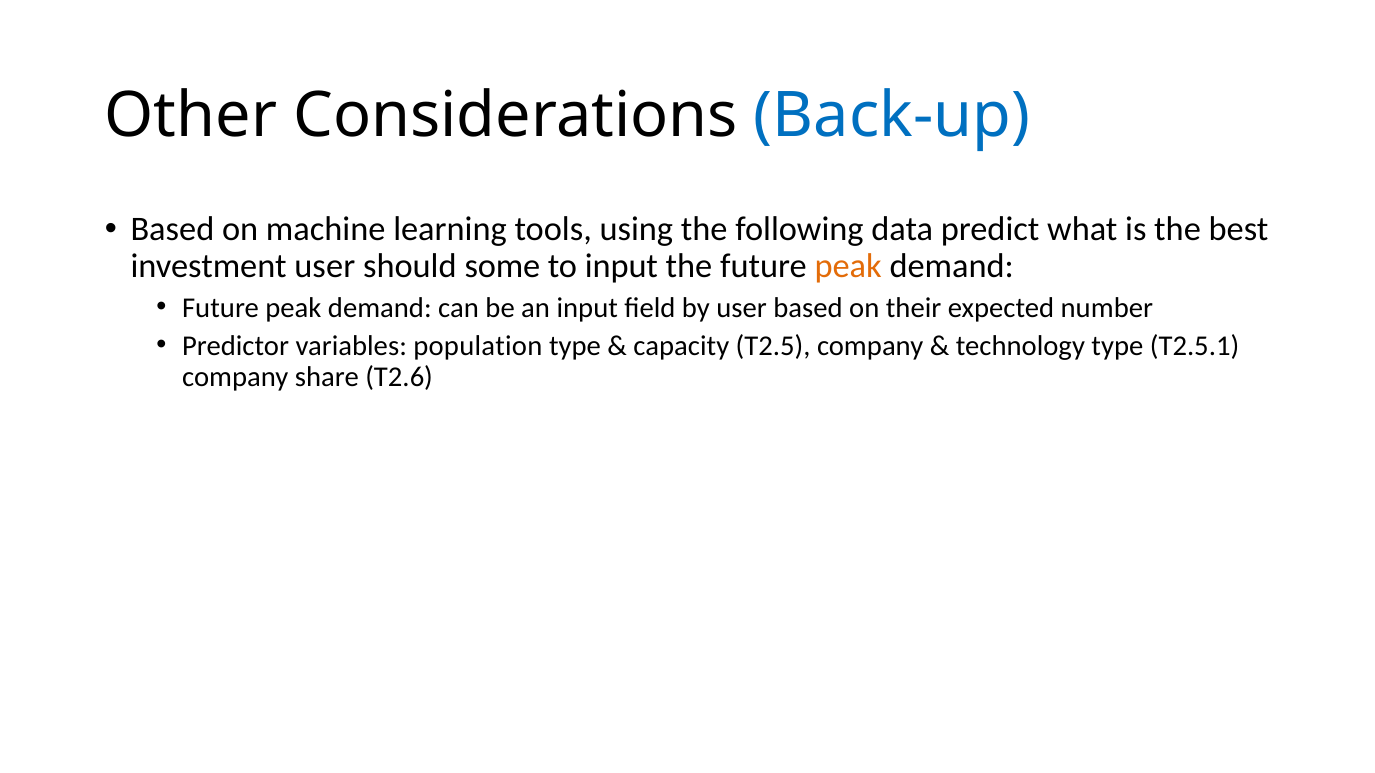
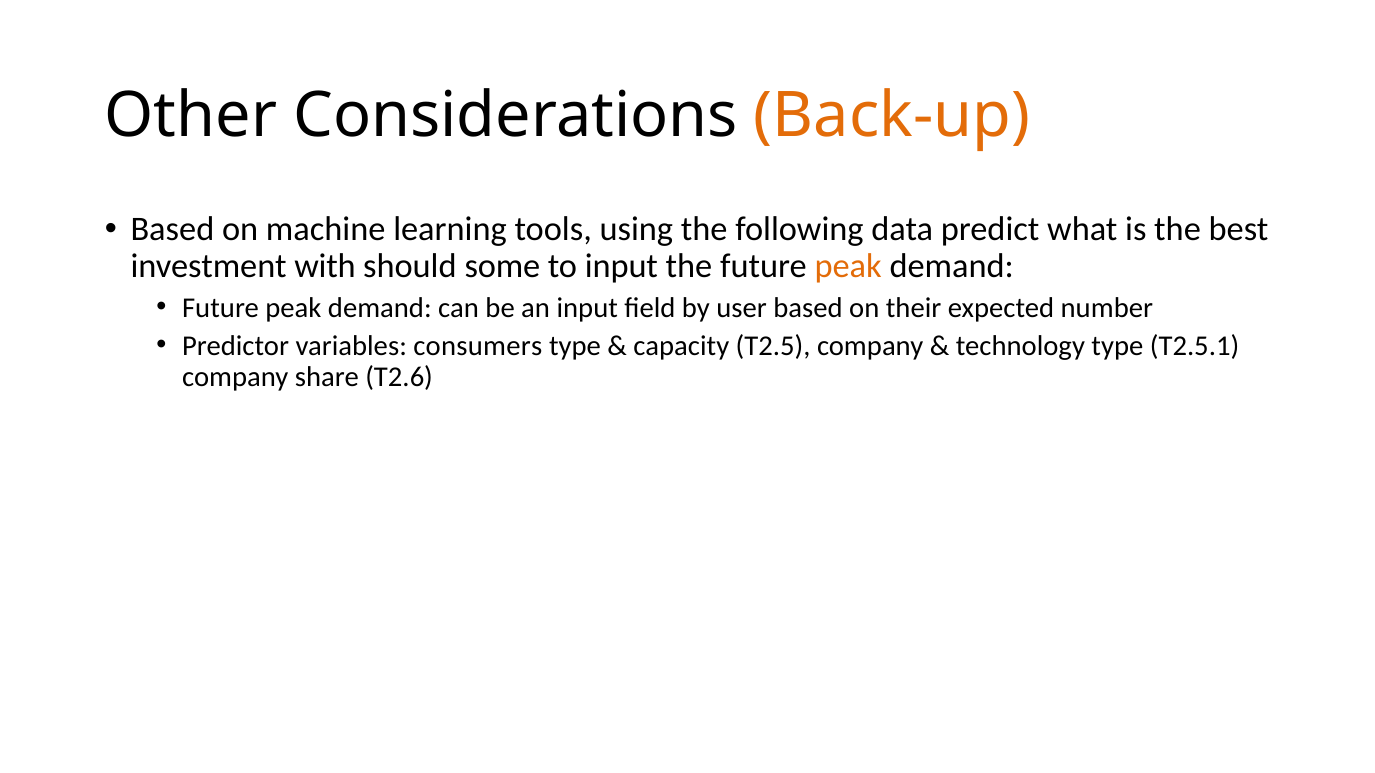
Back-up colour: blue -> orange
investment user: user -> with
population: population -> consumers
